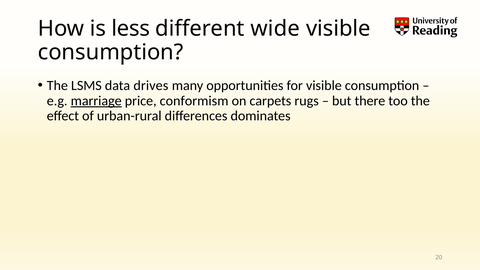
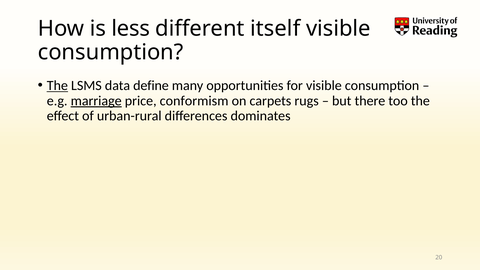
wide: wide -> itself
The at (57, 86) underline: none -> present
drives: drives -> define
